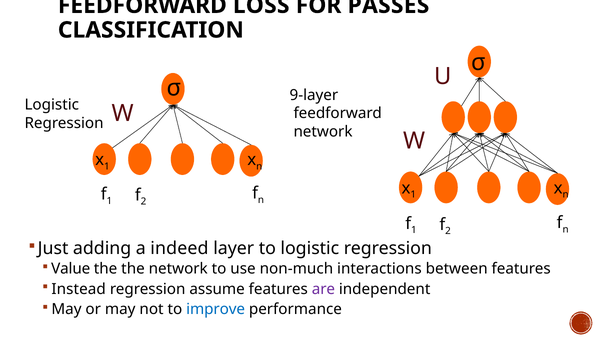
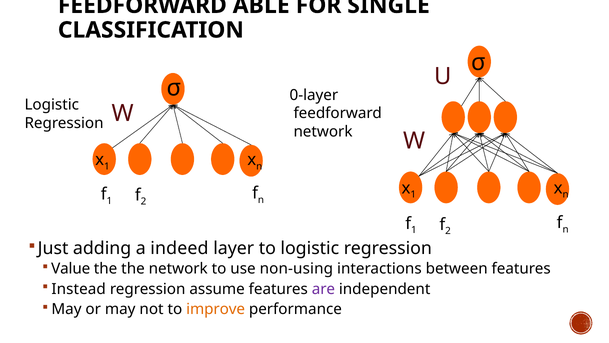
LOSS: LOSS -> ABLE
PASSES: PASSES -> SINGLE
9-layer: 9-layer -> 0-layer
non-much: non-much -> non-using
improve colour: blue -> orange
